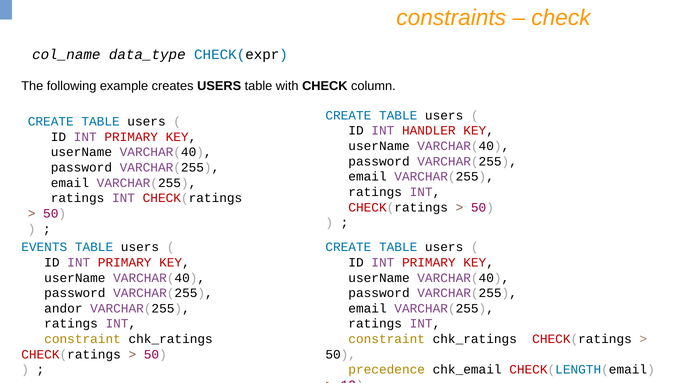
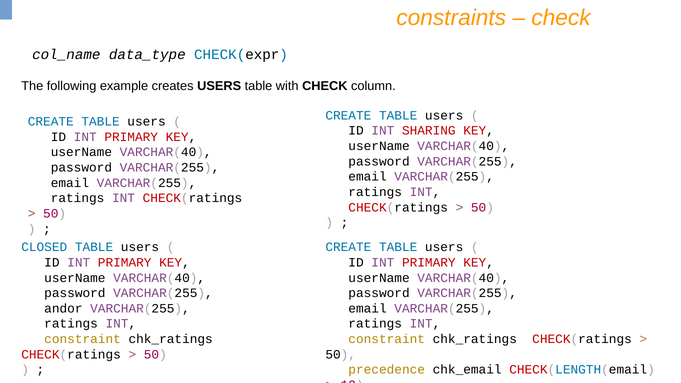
HANDLER: HANDLER -> SHARING
EVENTS: EVENTS -> CLOSED
